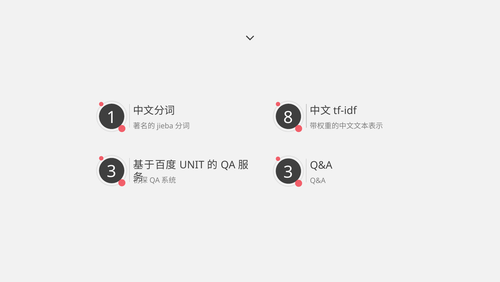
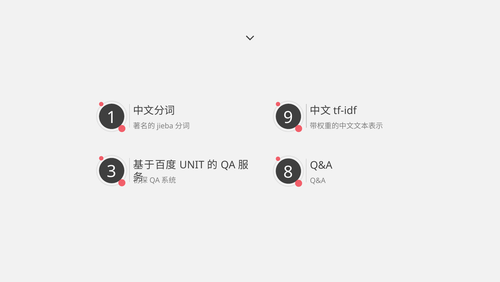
8: 8 -> 9
3 at (288, 172): 3 -> 8
